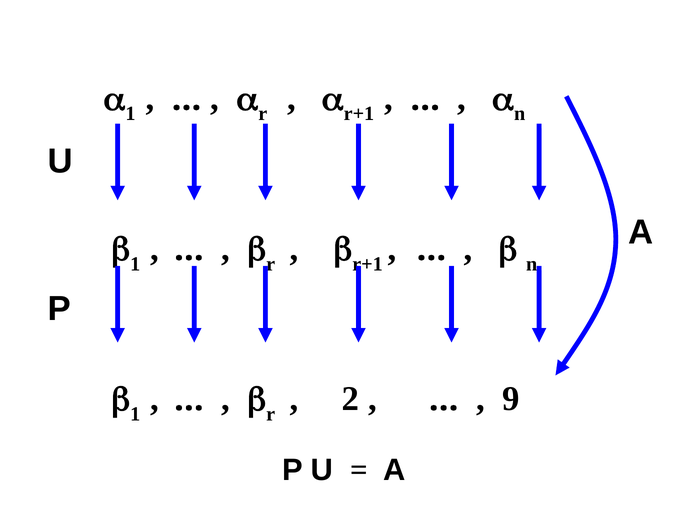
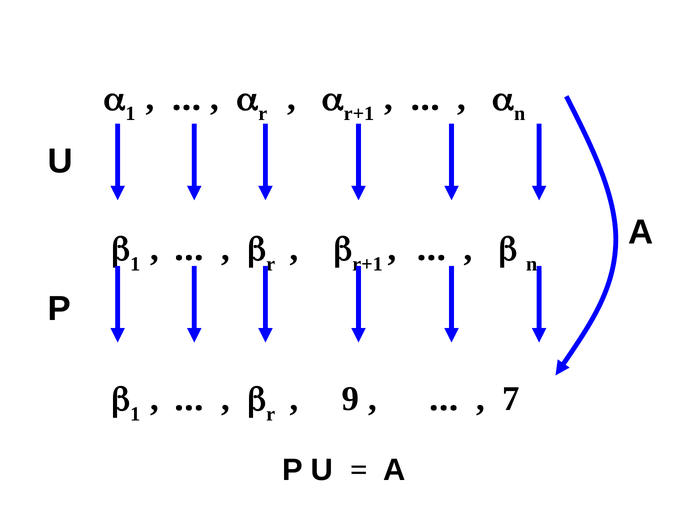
2: 2 -> 9
9: 9 -> 7
